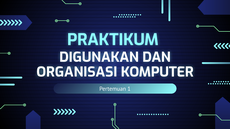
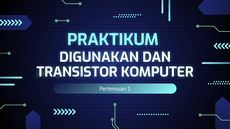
ORGANISASI: ORGANISASI -> TRANSISTOR
